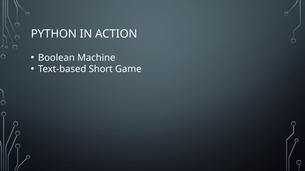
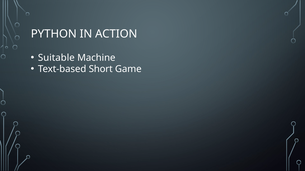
Boolean: Boolean -> Suitable
